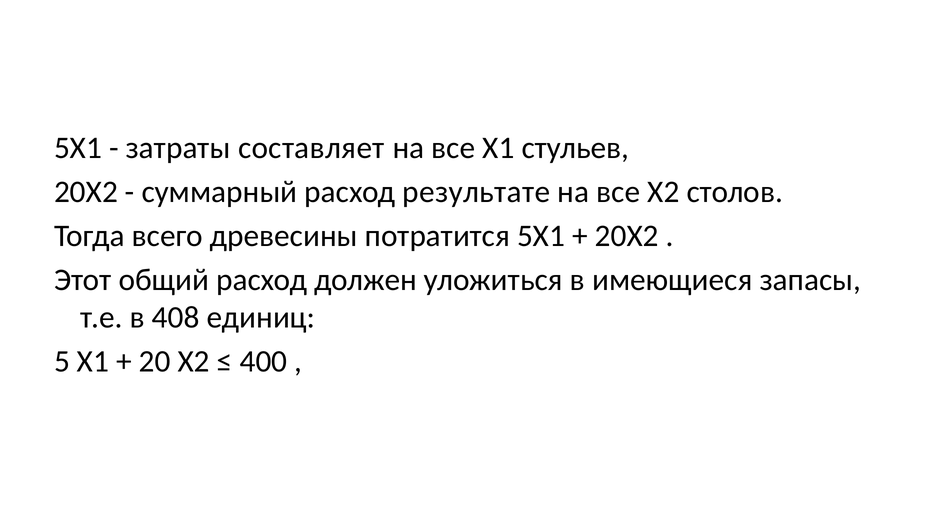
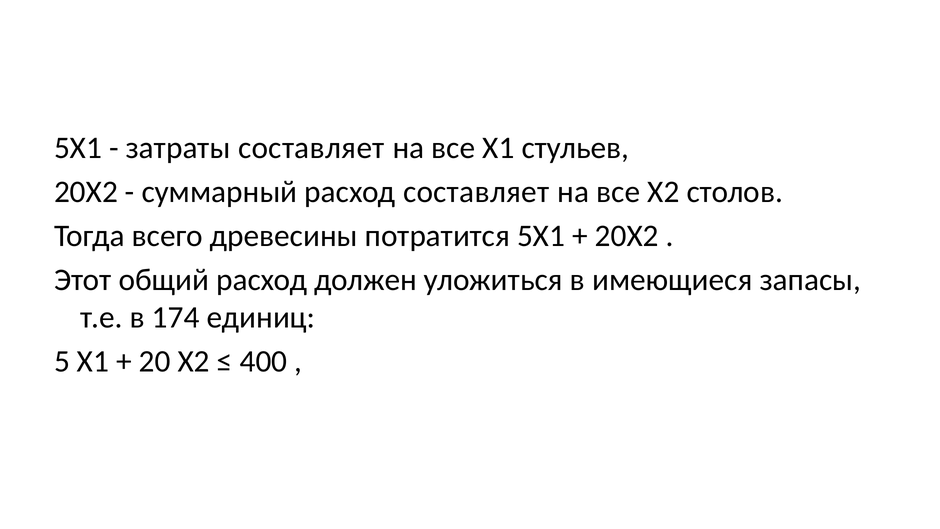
расход результате: результате -> составляет
408: 408 -> 174
